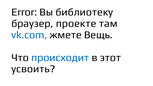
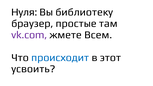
Error: Error -> Нуля
проекте: проекте -> простые
vk.com colour: blue -> purple
Вещь: Вещь -> Всем
